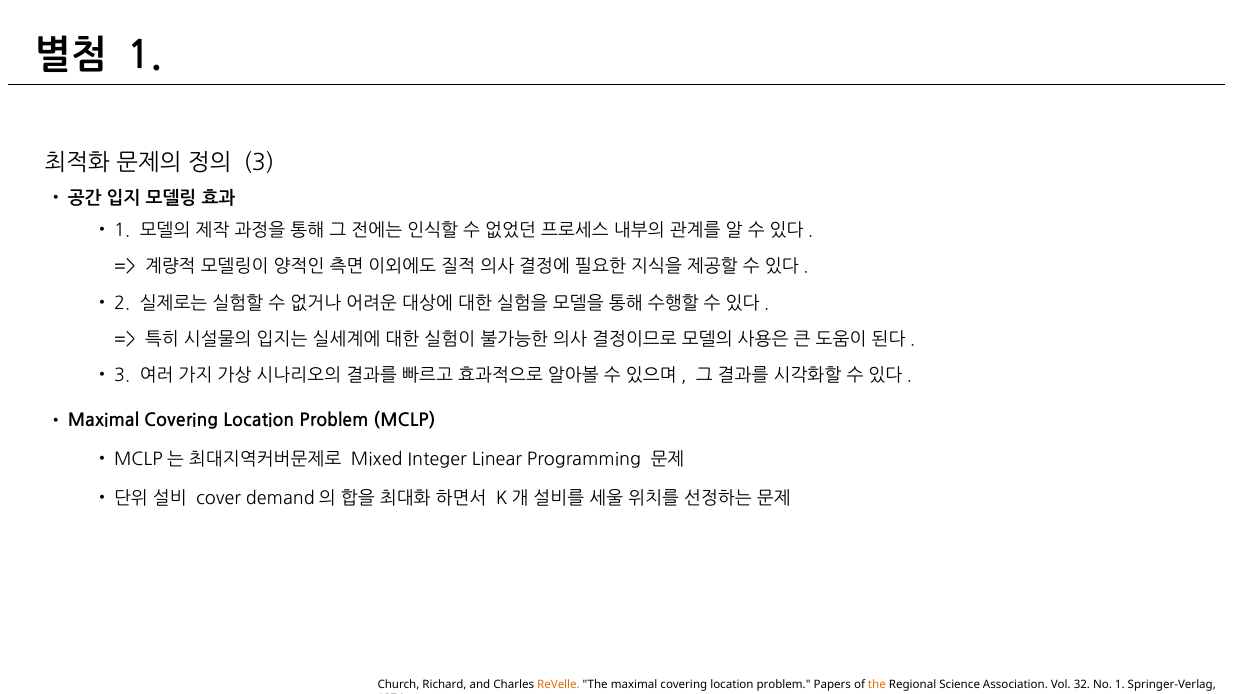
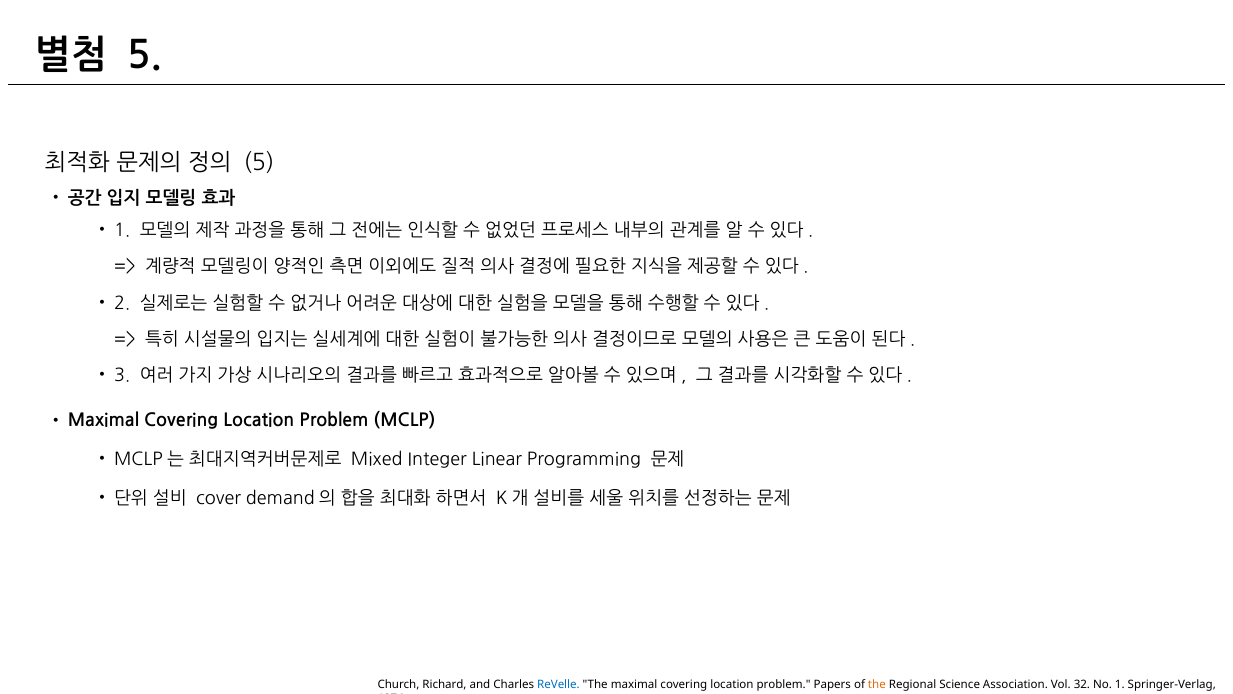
1 at (145, 56): 1 -> 5
3 at (259, 163): 3 -> 5
ReVelle colour: orange -> blue
